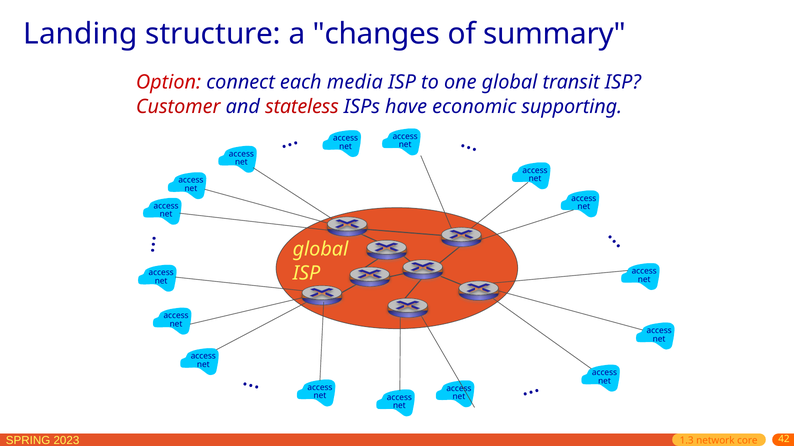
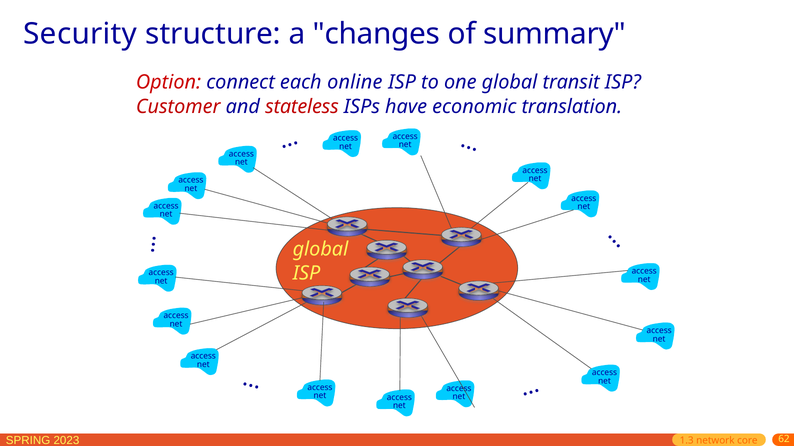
Landing: Landing -> Security
media: media -> online
supporting: supporting -> translation
42: 42 -> 62
